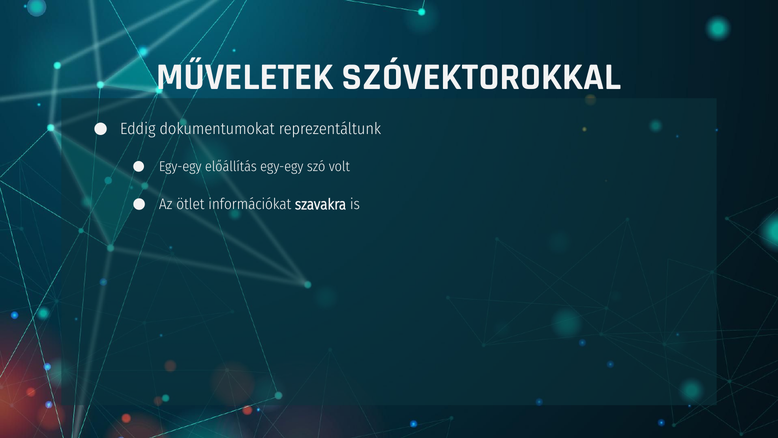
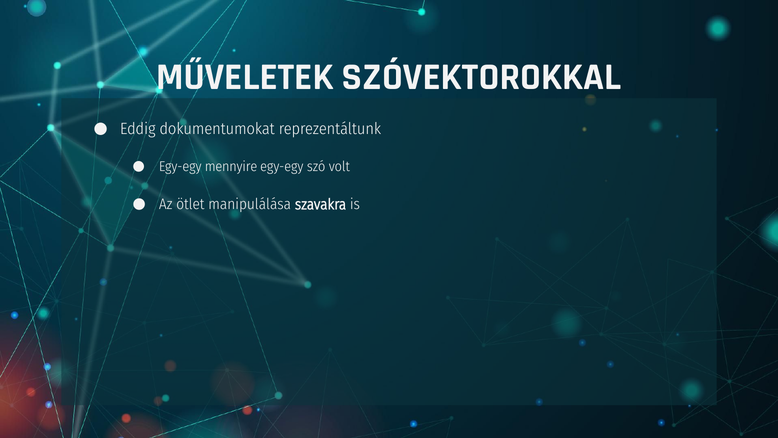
előállítás: előállítás -> mennyire
információkat: információkat -> manipulálása
